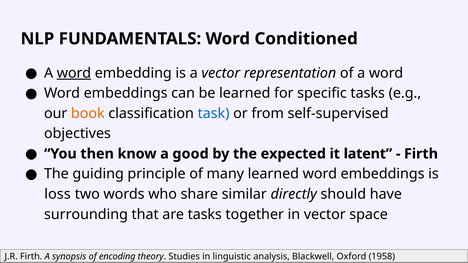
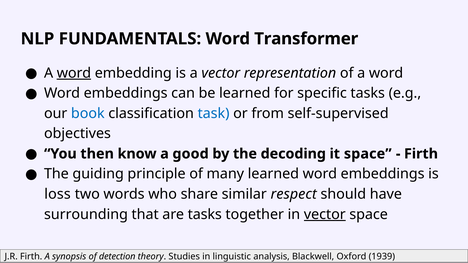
Conditioned: Conditioned -> Transformer
book colour: orange -> blue
expected: expected -> decoding
it latent: latent -> space
directly: directly -> respect
vector at (325, 215) underline: none -> present
encoding: encoding -> detection
1958: 1958 -> 1939
